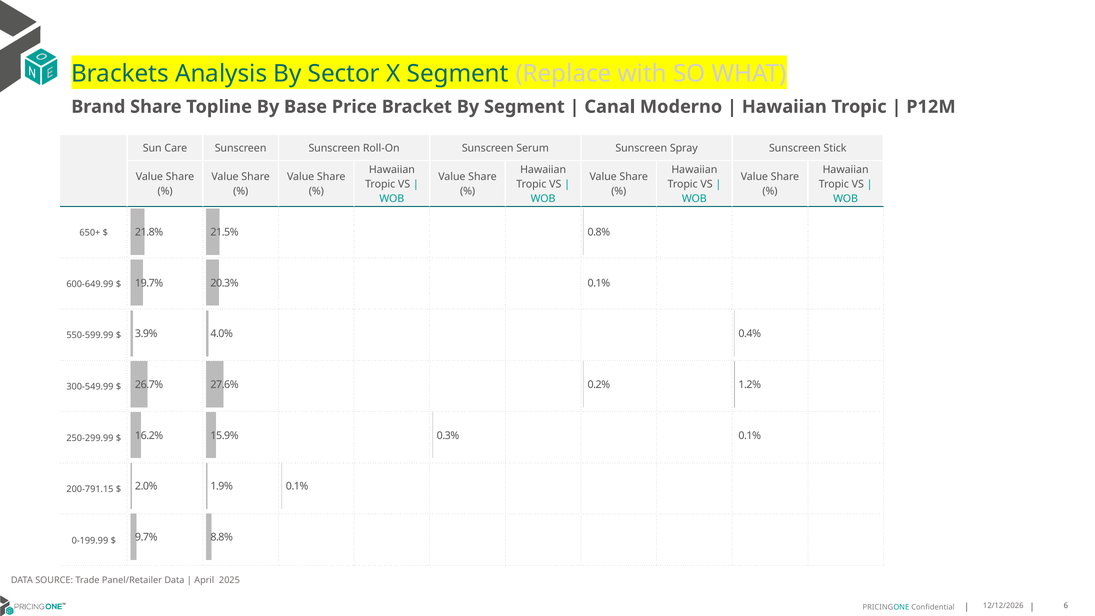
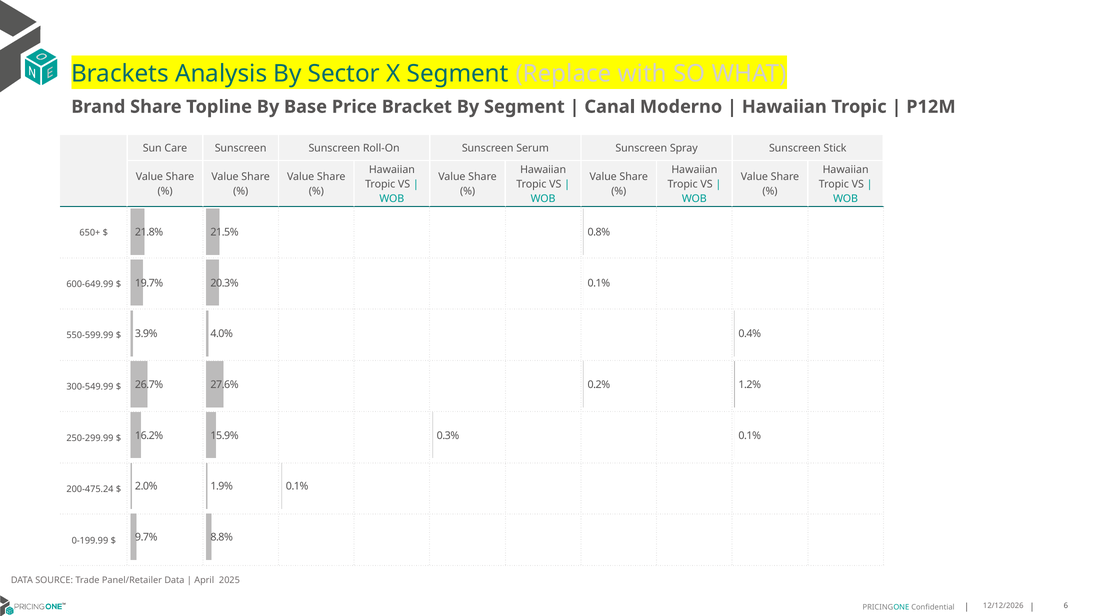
200-791.15: 200-791.15 -> 200-475.24
